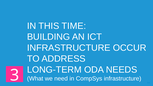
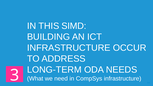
TIME: TIME -> SIMD
